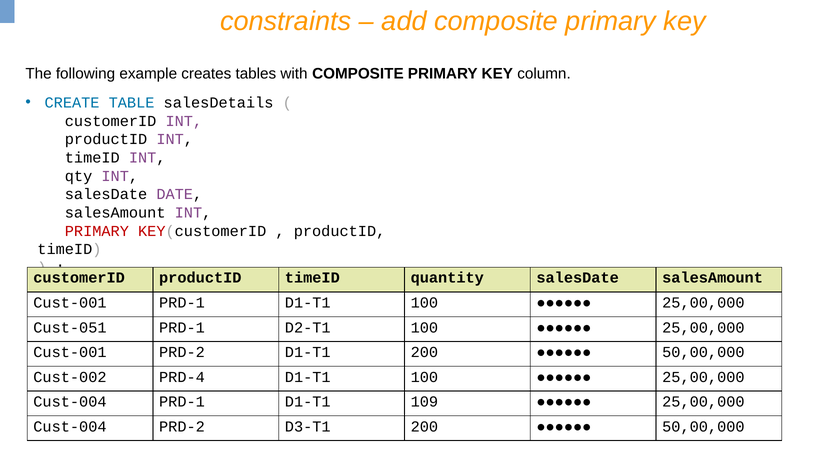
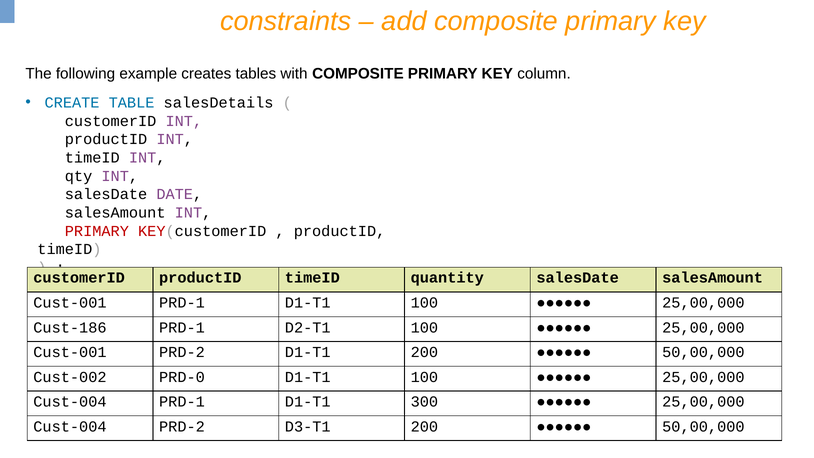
Cust-051: Cust-051 -> Cust-186
PRD-4: PRD-4 -> PRD-0
109: 109 -> 300
